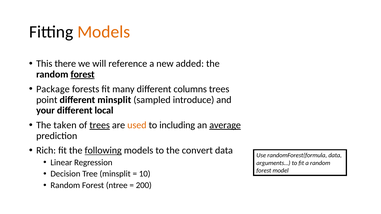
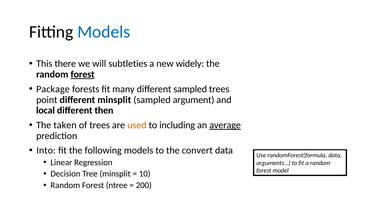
Models at (104, 32) colour: orange -> blue
reference: reference -> subtleties
added: added -> widely
different columns: columns -> sampled
introduce: introduce -> argument
your: your -> local
local: local -> then
trees at (100, 125) underline: present -> none
Rich: Rich -> Into
following underline: present -> none
